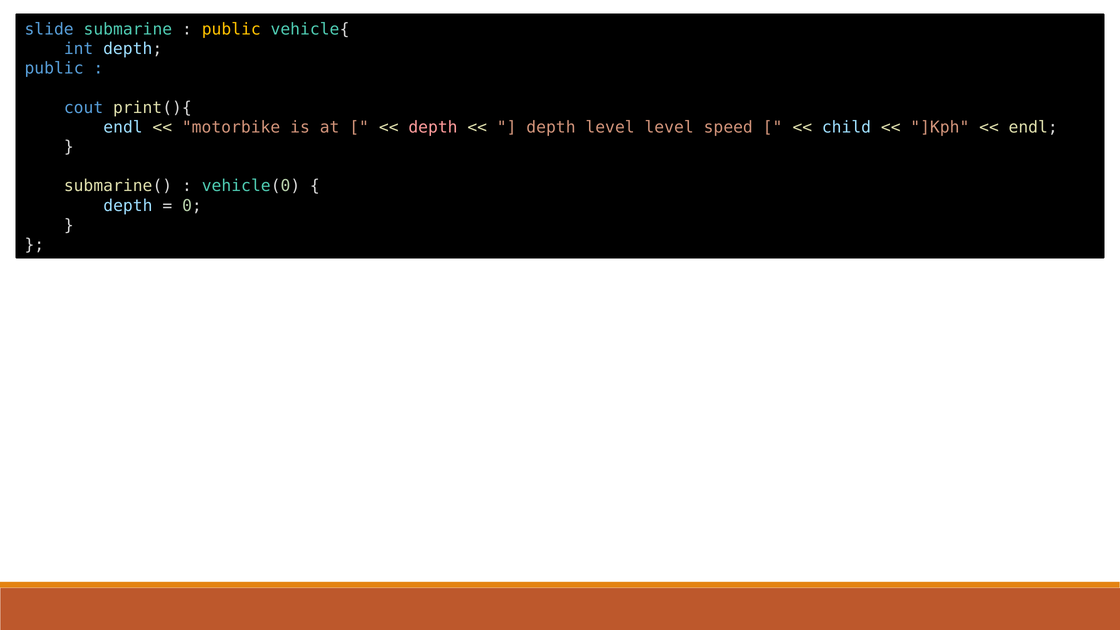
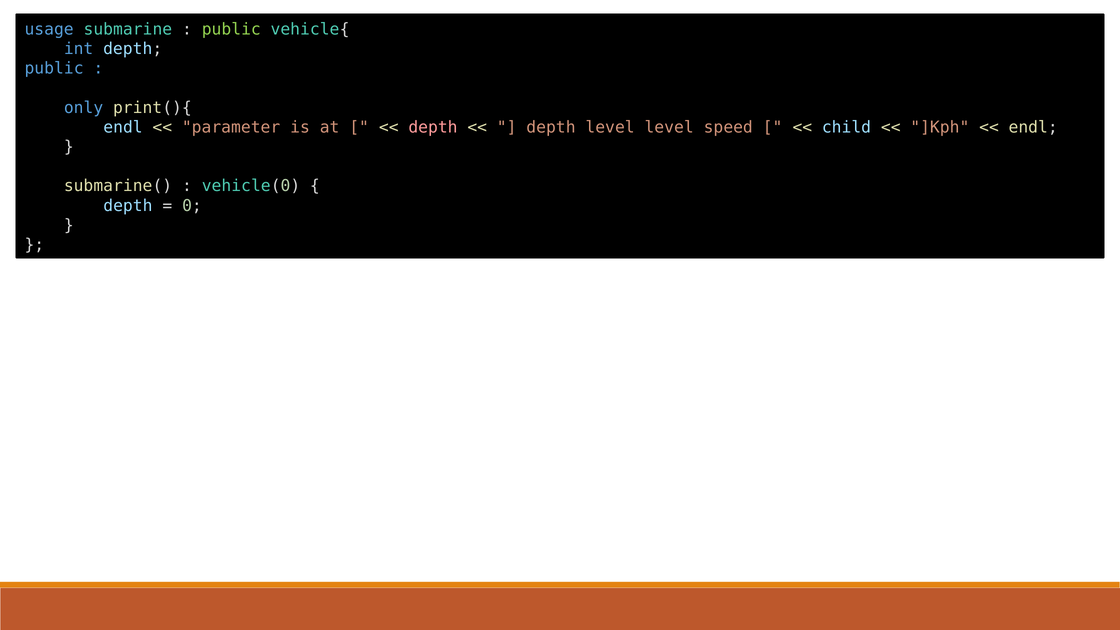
slide: slide -> usage
public at (231, 29) colour: yellow -> light green
cout: cout -> only
motorbike: motorbike -> parameter
